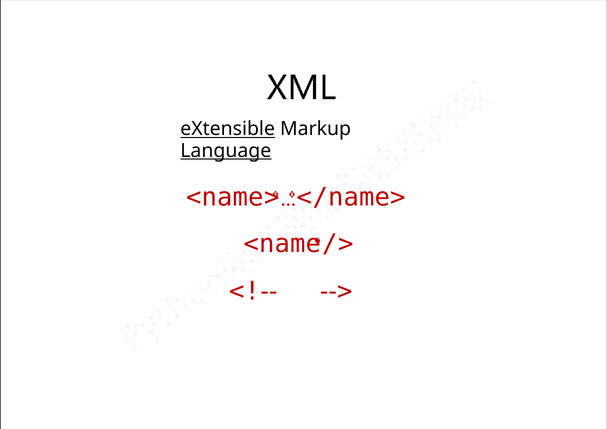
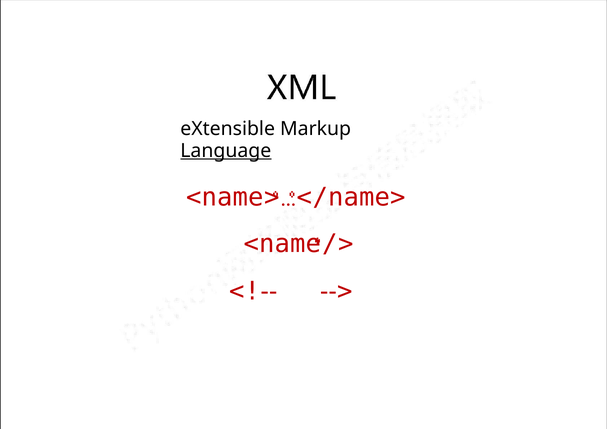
eXtensible underline: present -> none
